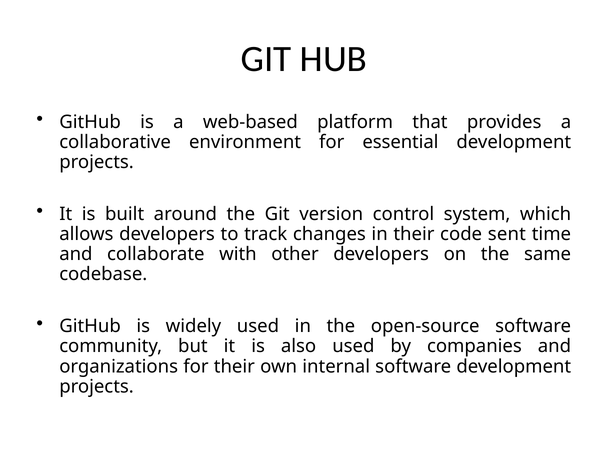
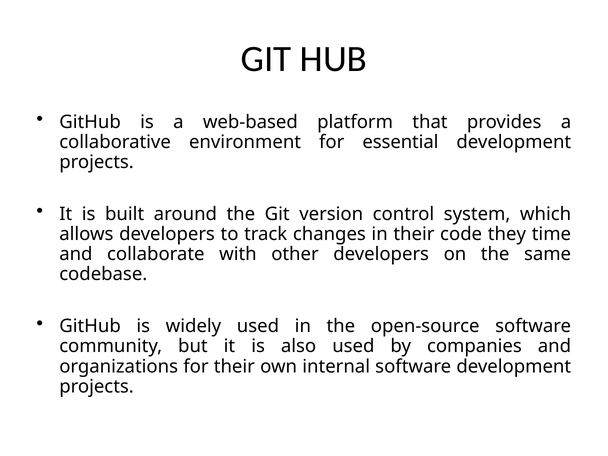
sent: sent -> they
